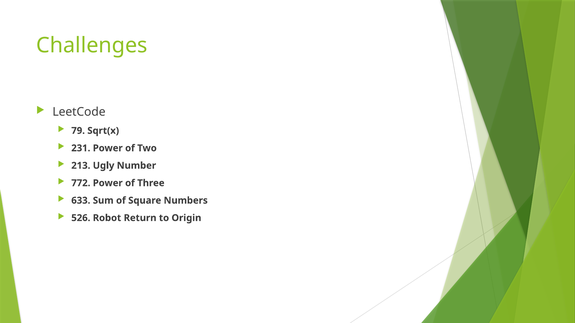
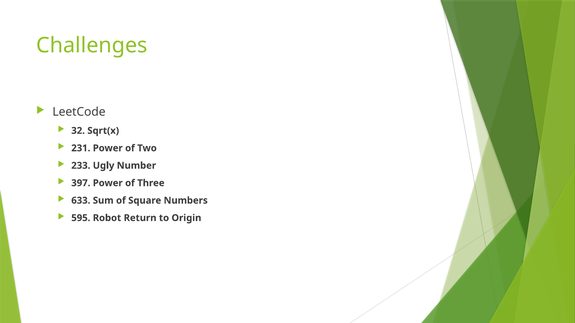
79: 79 -> 32
213: 213 -> 233
772: 772 -> 397
526: 526 -> 595
